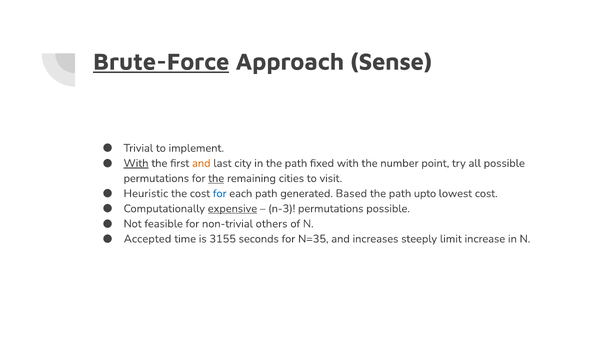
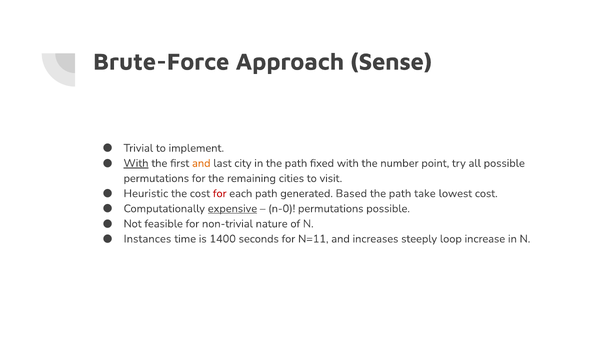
Brute-Force underline: present -> none
the at (216, 178) underline: present -> none
for at (220, 194) colour: blue -> red
upto: upto -> take
n-3: n-3 -> n-0
others: others -> nature
Accepted: Accepted -> Instances
3155: 3155 -> 1400
N=35: N=35 -> N=11
limit: limit -> loop
